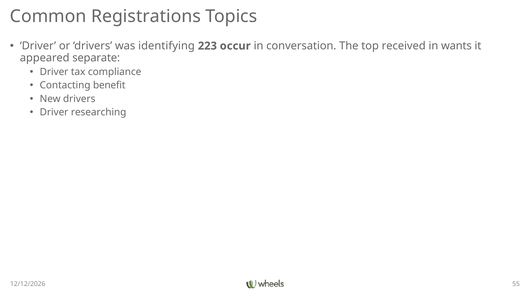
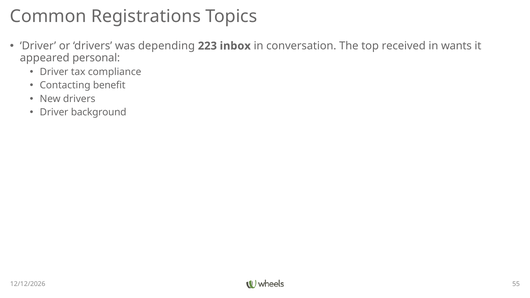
identifying: identifying -> depending
occur: occur -> inbox
separate: separate -> personal
researching: researching -> background
